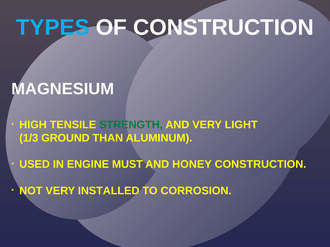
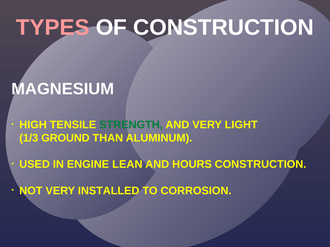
TYPES colour: light blue -> pink
MUST: MUST -> LEAN
HONEY: HONEY -> HOURS
